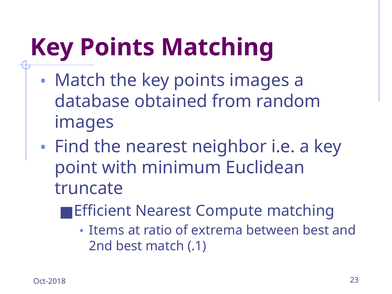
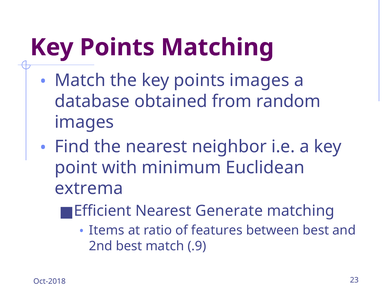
truncate: truncate -> extrema
Compute: Compute -> Generate
extrema: extrema -> features
.1: .1 -> .9
